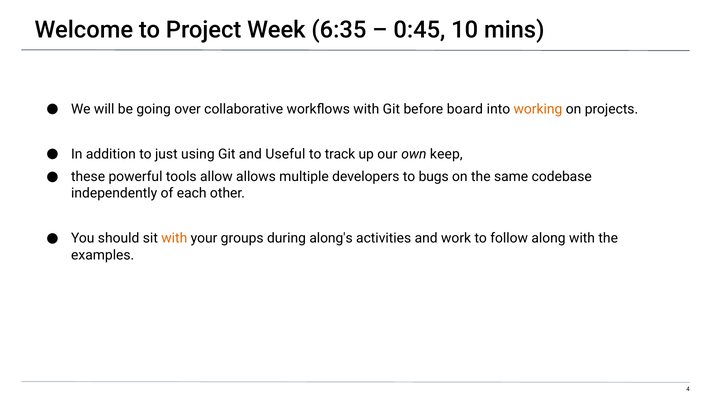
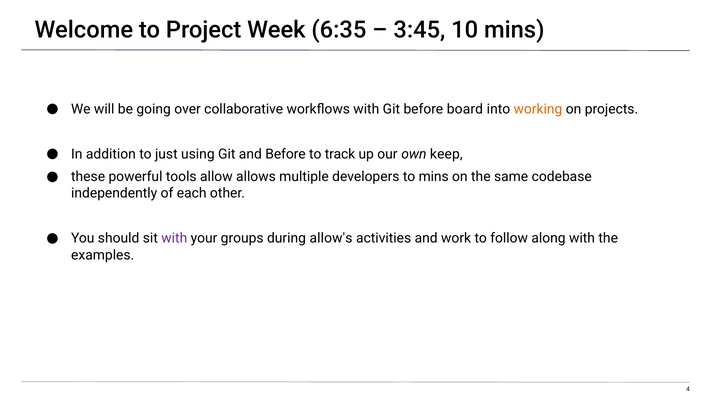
0:45: 0:45 -> 3:45
and Useful: Useful -> Before
to bugs: bugs -> mins
with at (174, 238) colour: orange -> purple
along's: along's -> allow's
